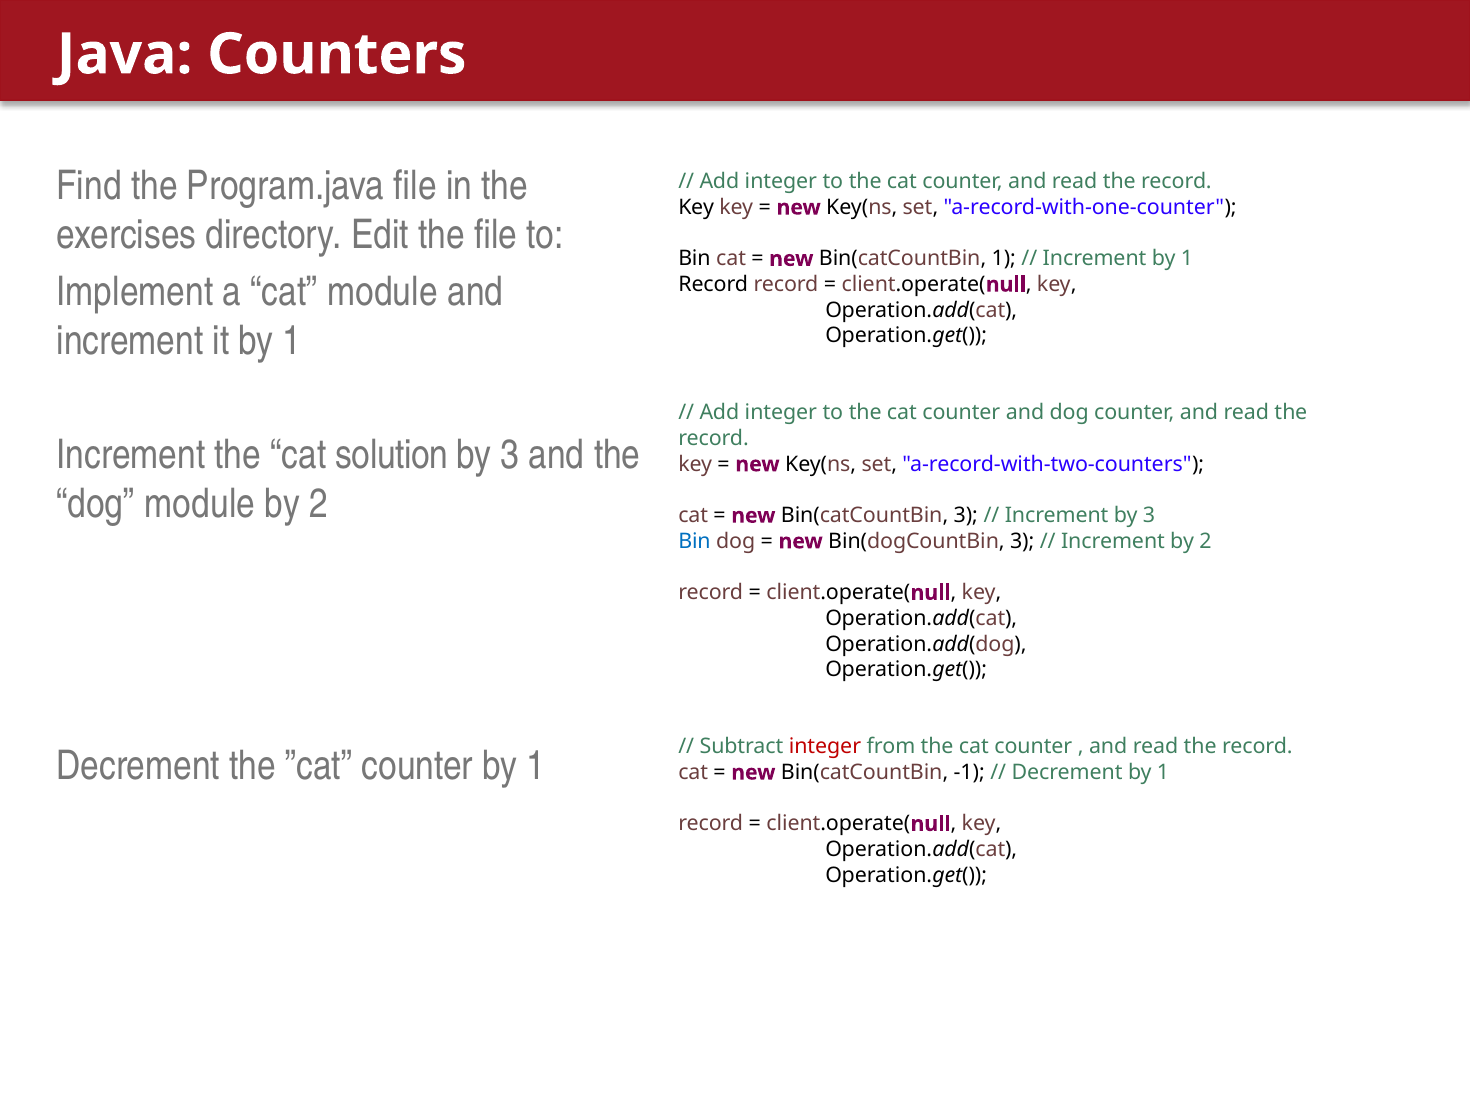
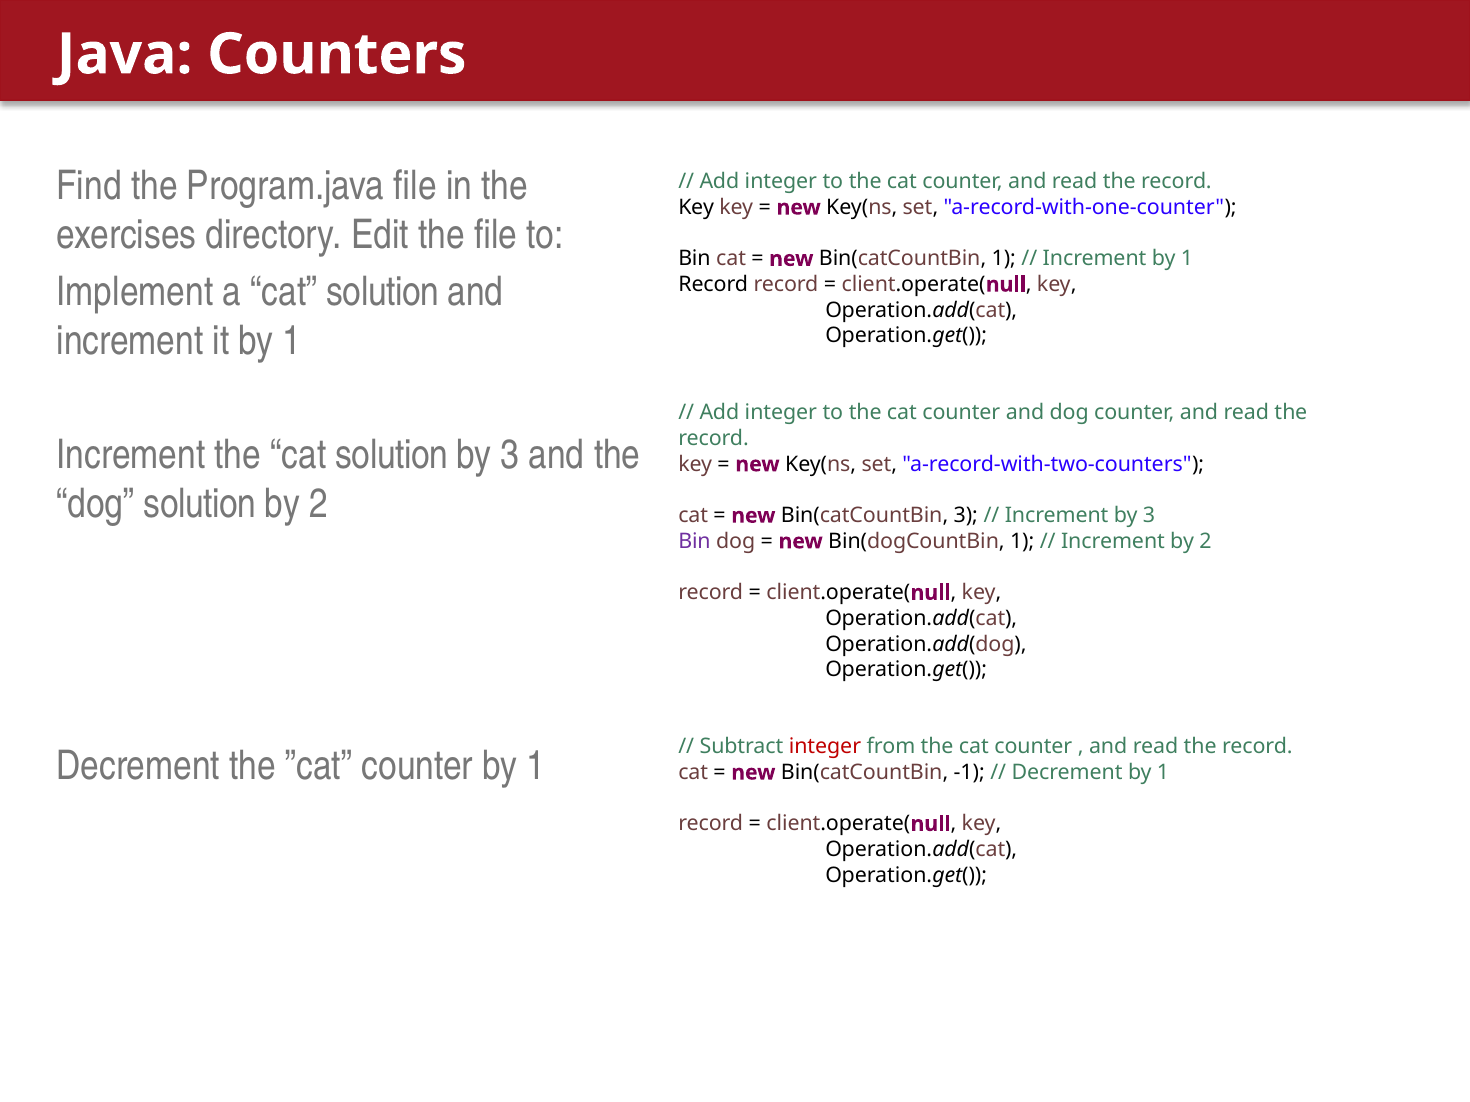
a cat module: module -> solution
dog module: module -> solution
Bin at (694, 542) colour: blue -> purple
Bin(dogCountBin 3: 3 -> 1
